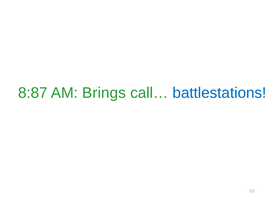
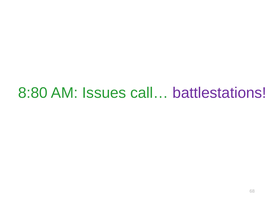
8:87: 8:87 -> 8:80
Brings: Brings -> Issues
battlestations colour: blue -> purple
